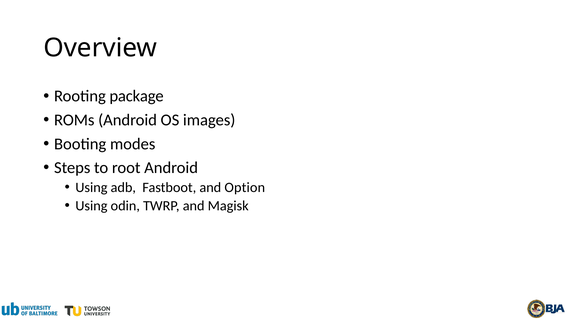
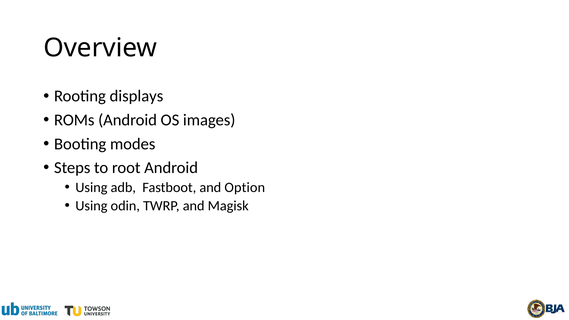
package: package -> displays
